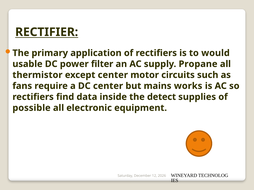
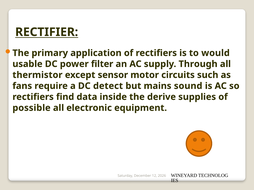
Propane: Propane -> Through
except center: center -> sensor
DC center: center -> detect
works: works -> sound
detect: detect -> derive
